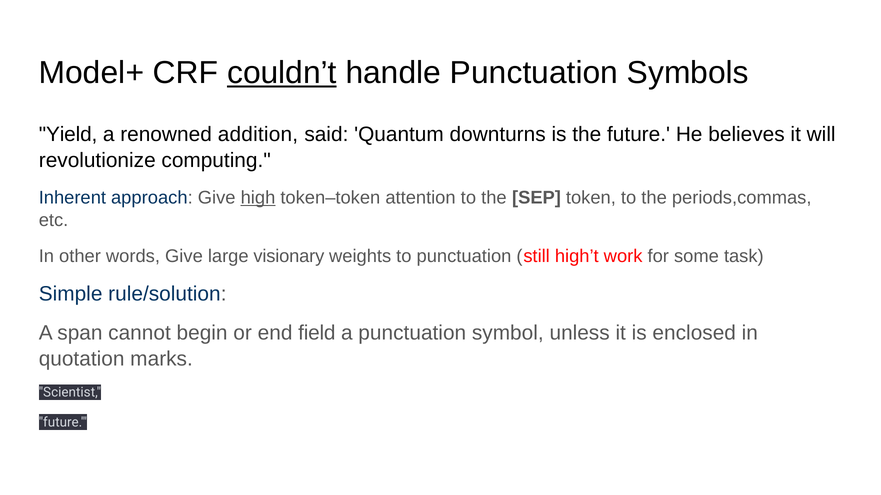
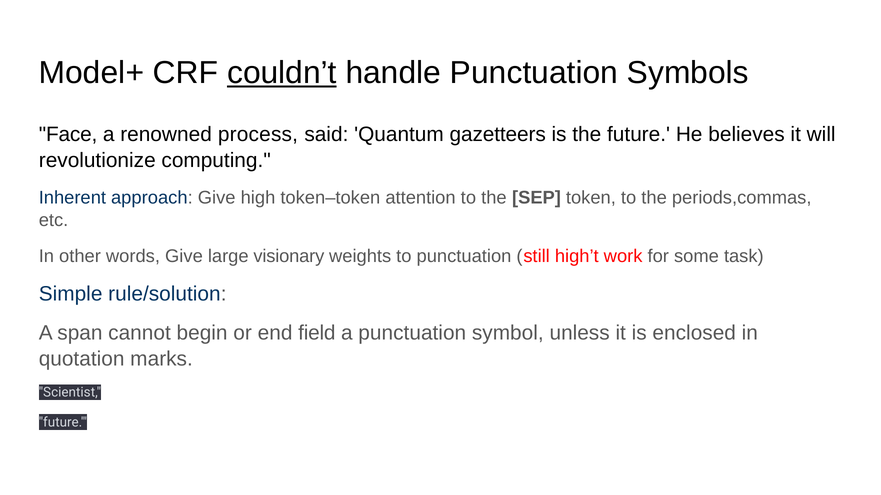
Yield: Yield -> Face
addition: addition -> process
downturns: downturns -> gazetteers
high underline: present -> none
